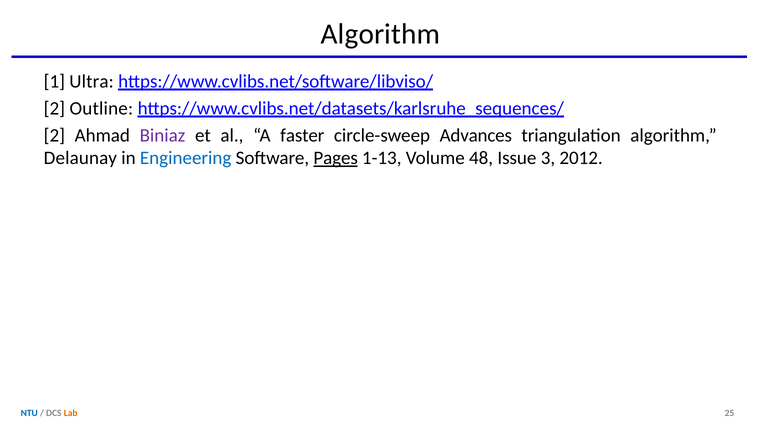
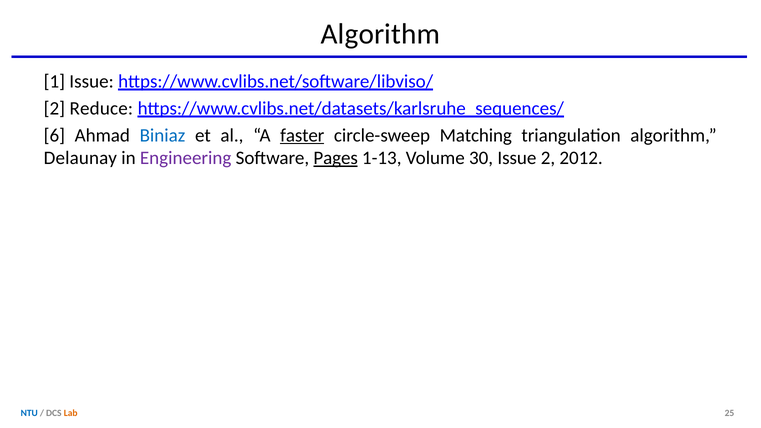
1 Ultra: Ultra -> Issue
Outline: Outline -> Reduce
2 at (54, 135): 2 -> 6
Biniaz colour: purple -> blue
faster underline: none -> present
Advances: Advances -> Matching
Engineering colour: blue -> purple
48: 48 -> 30
Issue 3: 3 -> 2
